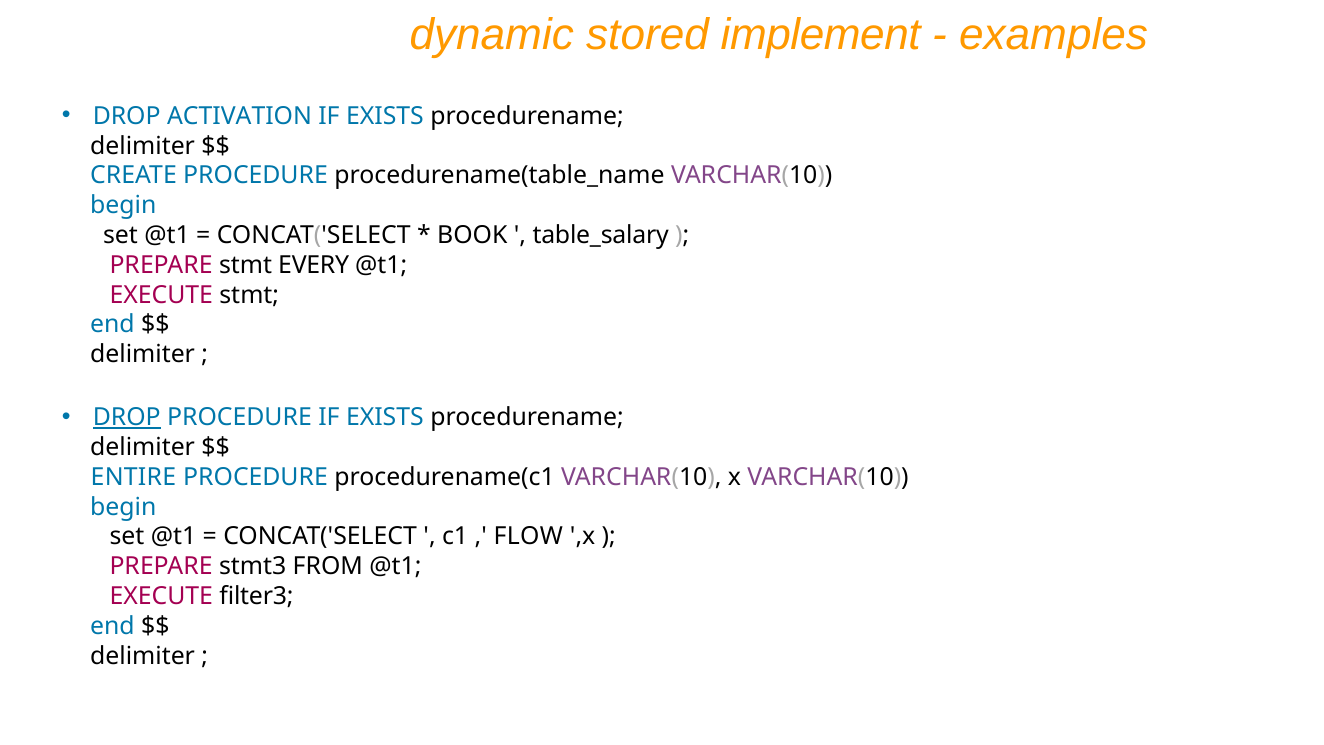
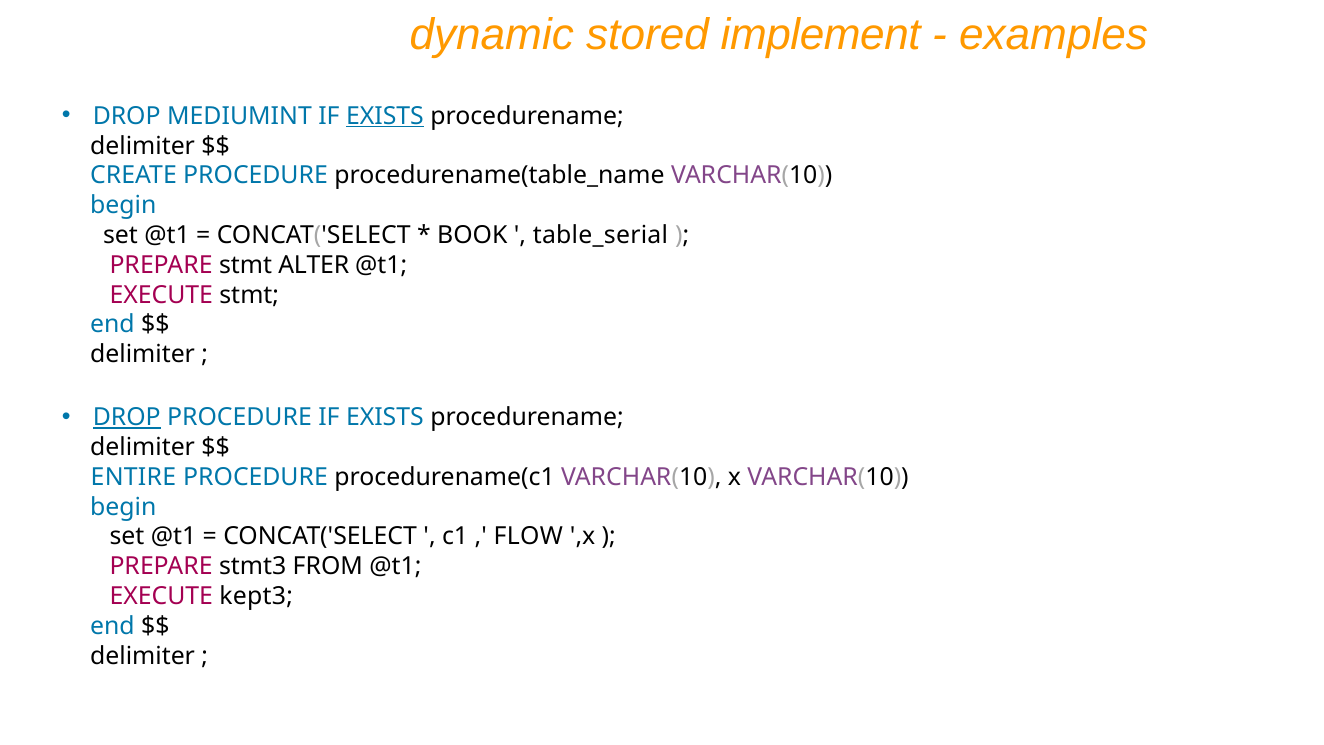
ACTIVATION: ACTIVATION -> MEDIUMINT
EXISTS at (385, 116) underline: none -> present
table_salary: table_salary -> table_serial
EVERY: EVERY -> ALTER
filter3: filter3 -> kept3
